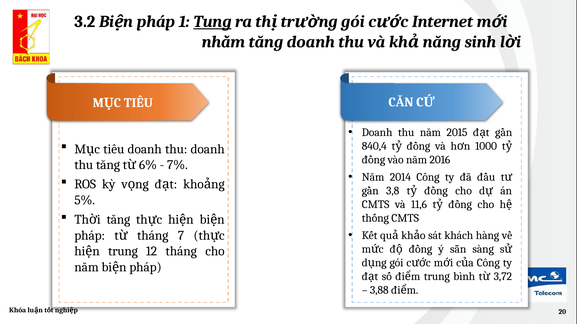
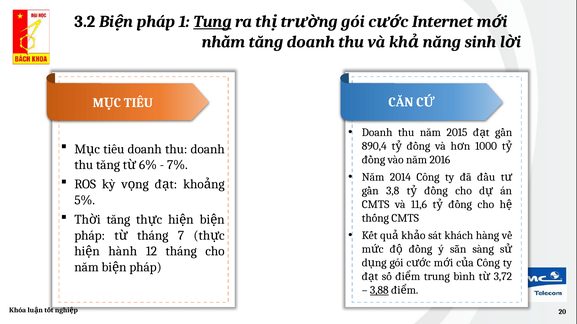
840,4: 840,4 -> 890,4
trung at (123, 252): trung -> hành
3,88 underline: none -> present
